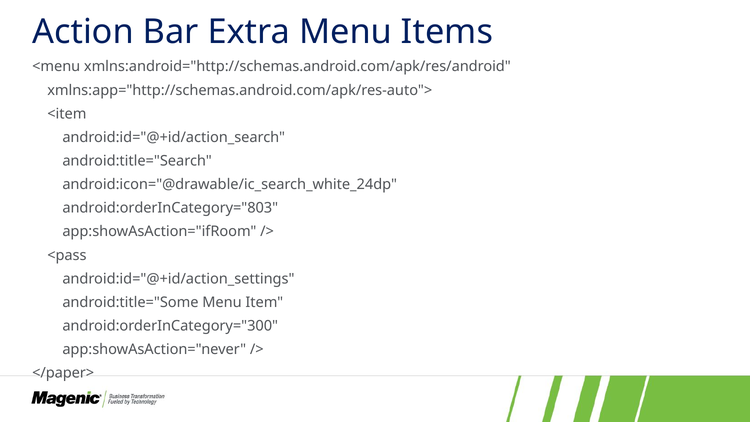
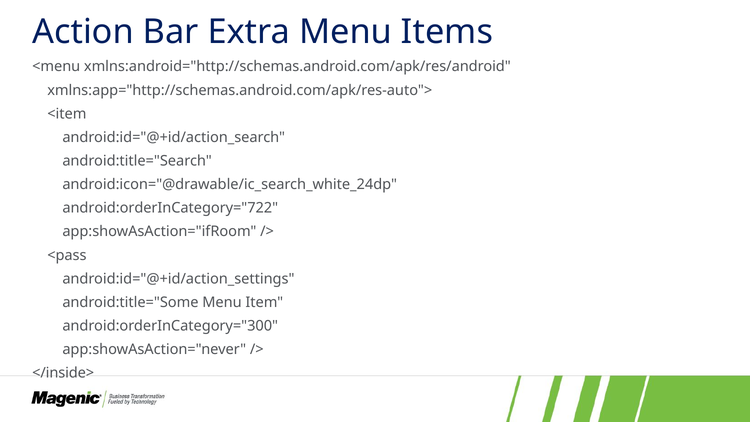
android:orderInCategory="803: android:orderInCategory="803 -> android:orderInCategory="722
</paper>: </paper> -> </inside>
